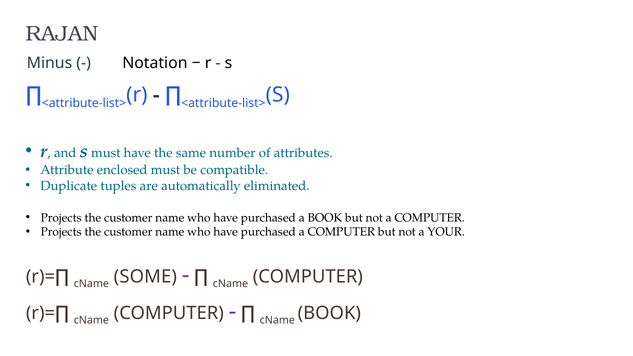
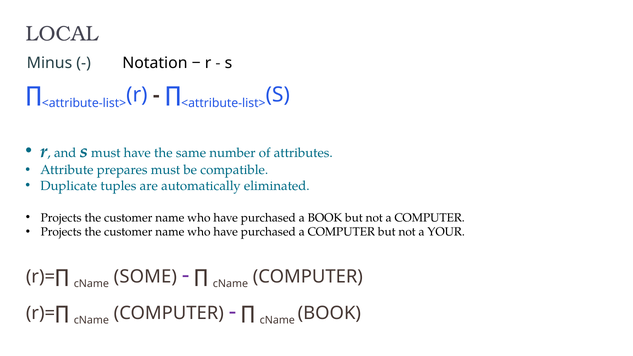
RAJAN: RAJAN -> LOCAL
enclosed: enclosed -> prepares
